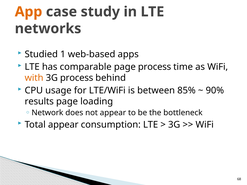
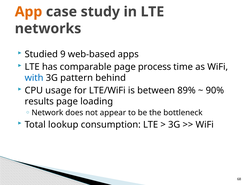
1: 1 -> 9
with colour: orange -> blue
3G process: process -> pattern
85%: 85% -> 89%
Total appear: appear -> lookup
